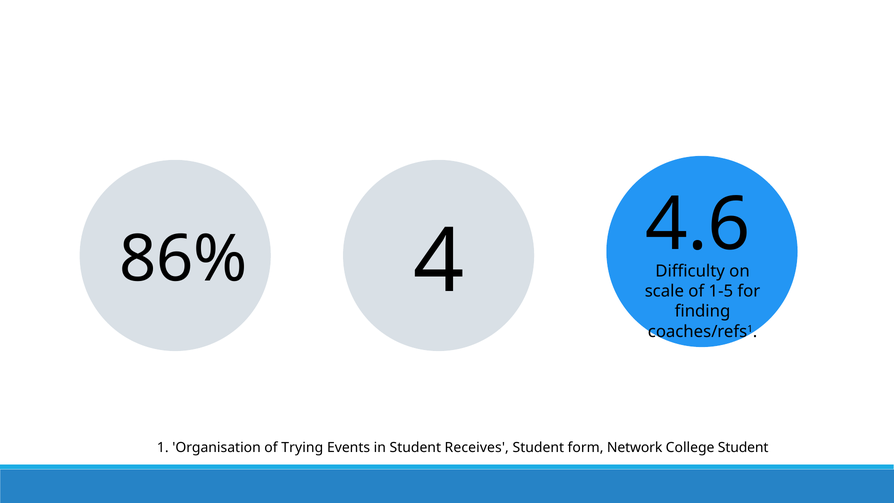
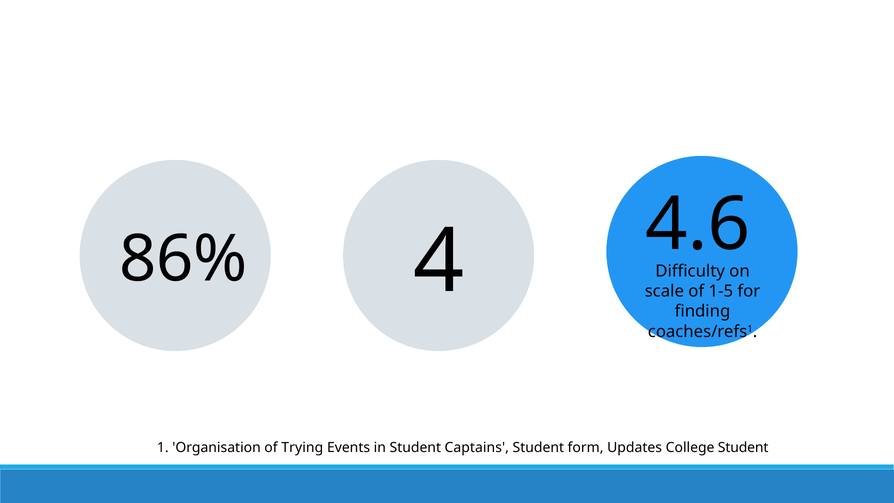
Receives: Receives -> Captains
Network: Network -> Updates
